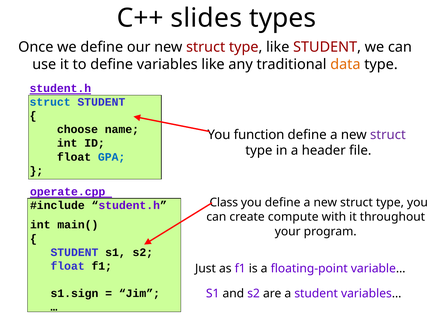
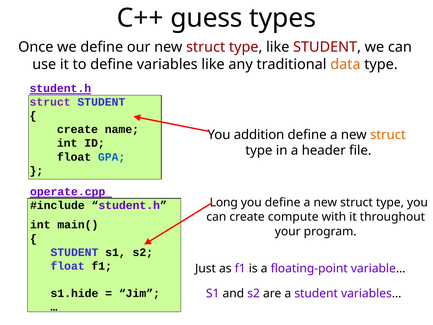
slides: slides -> guess
struct at (50, 102) colour: blue -> purple
choose at (77, 129): choose -> create
function: function -> addition
struct at (388, 135) colour: purple -> orange
Class: Class -> Long
s1.sign: s1.sign -> s1.hide
